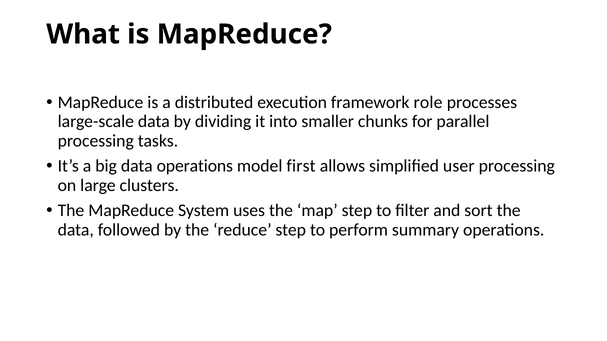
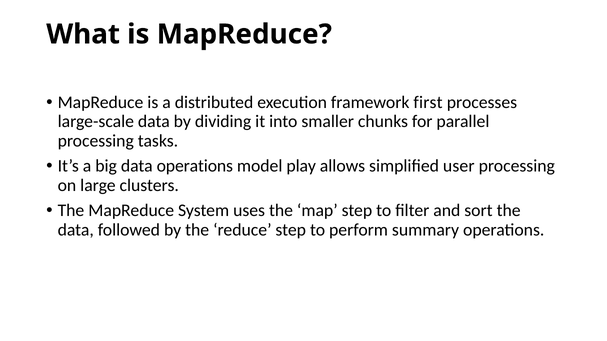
role: role -> first
first: first -> play
